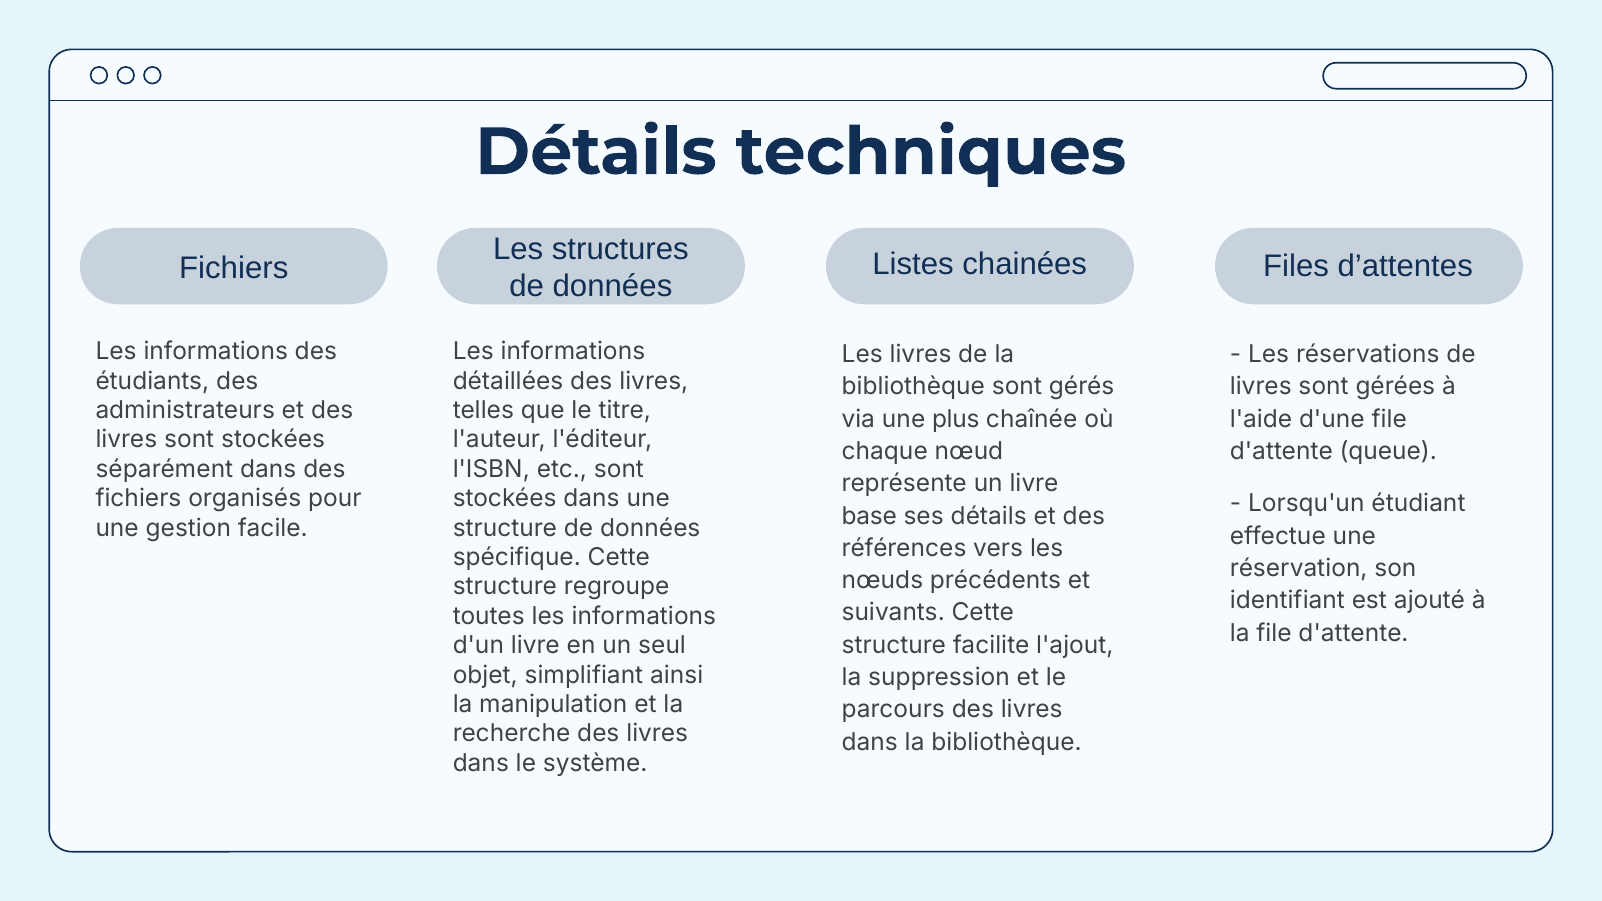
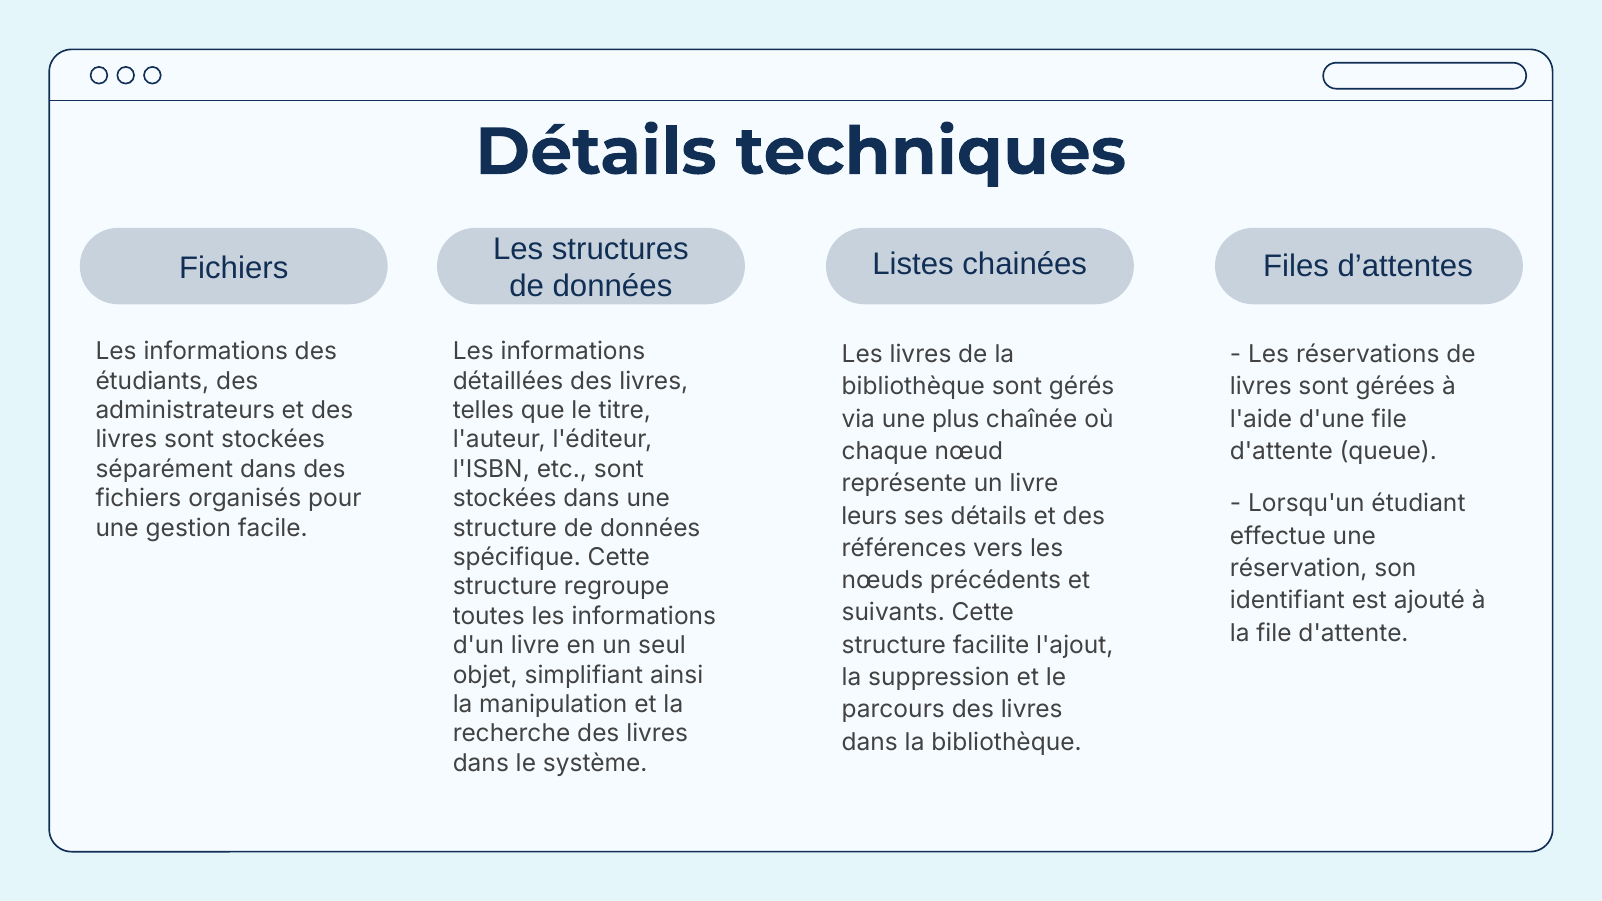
base: base -> leurs
